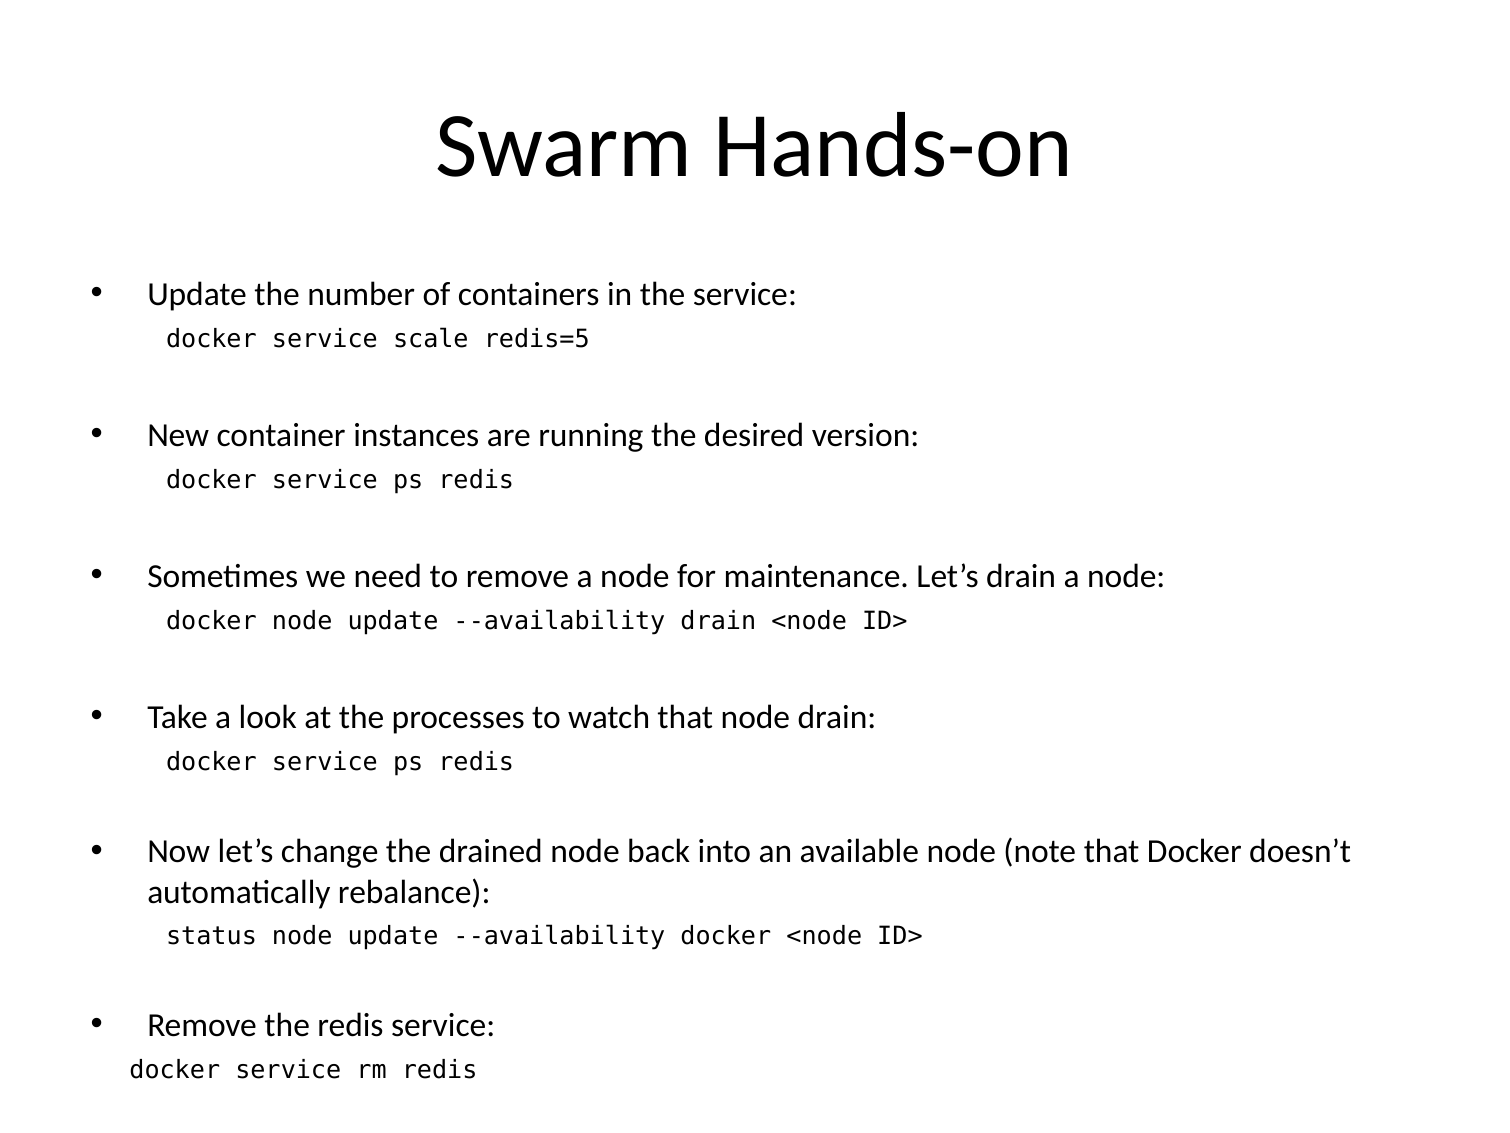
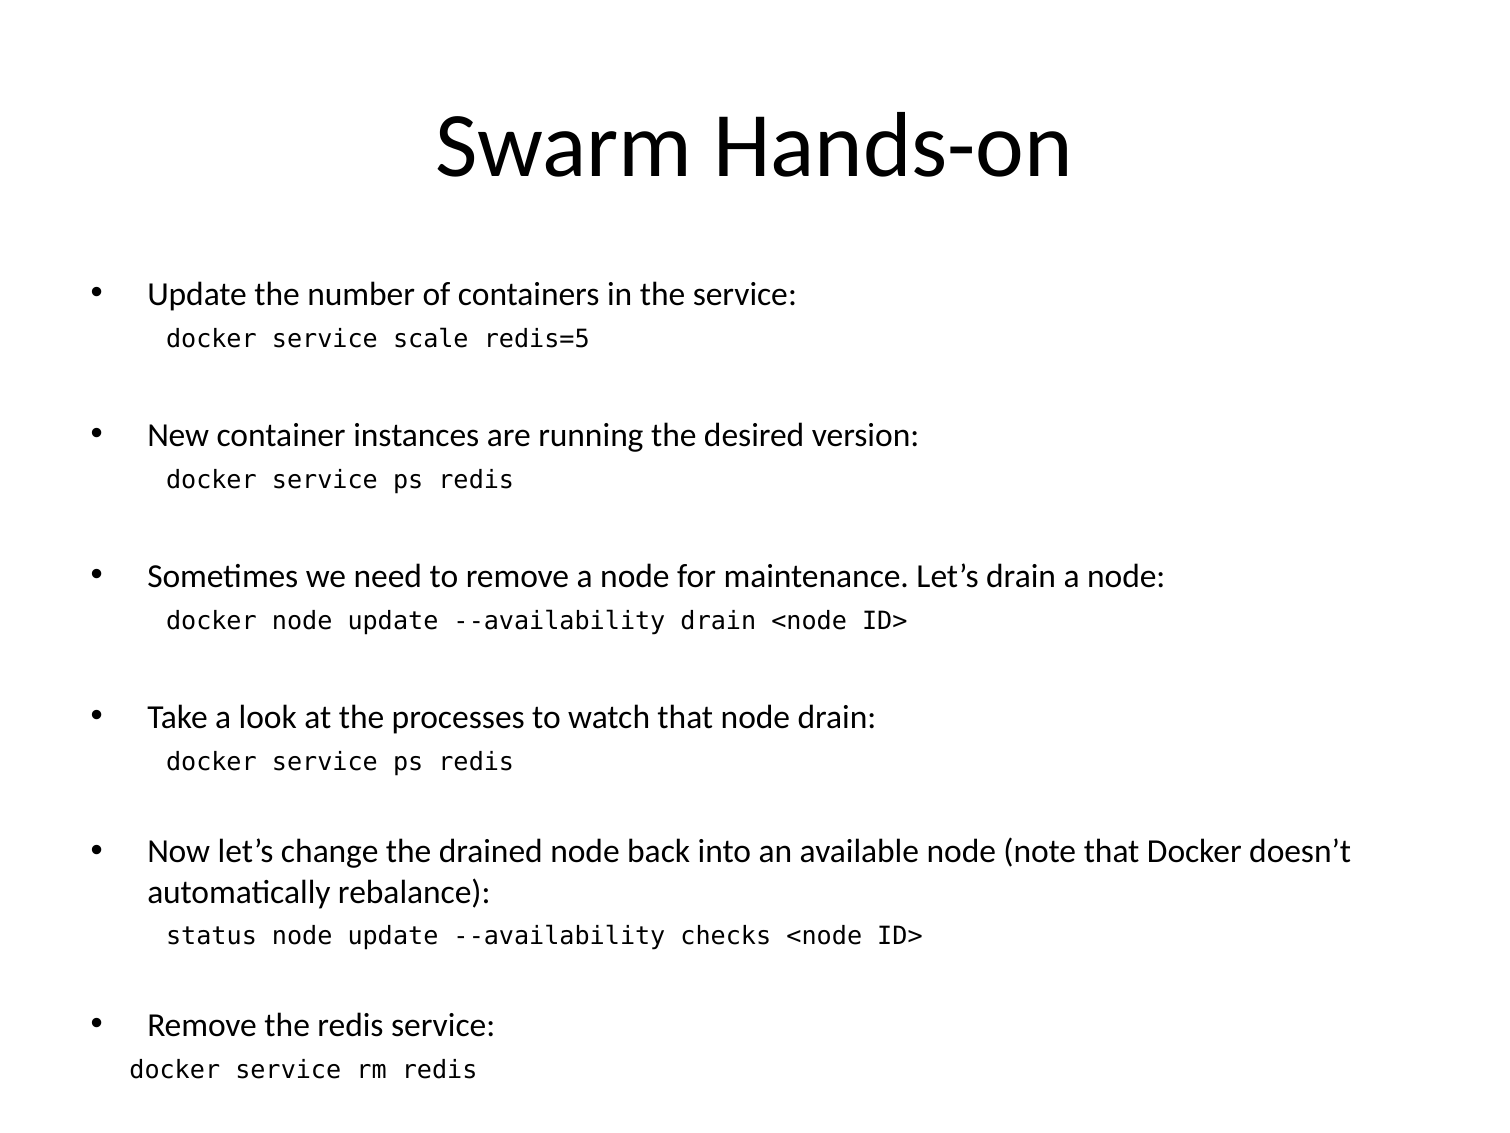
--availability docker: docker -> checks
